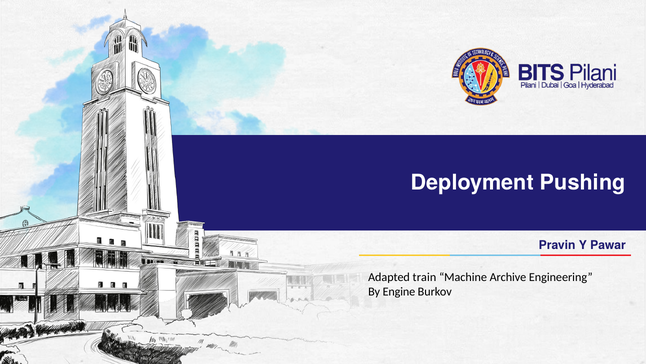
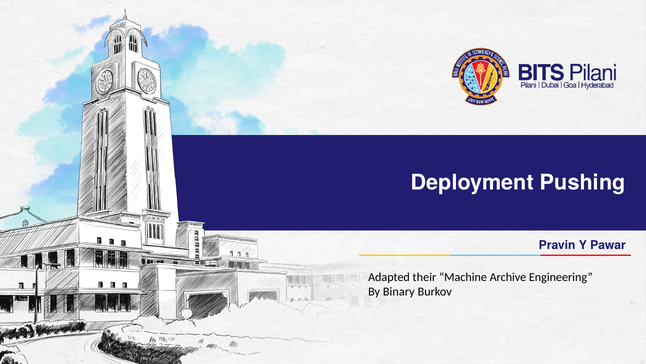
train: train -> their
Engine: Engine -> Binary
